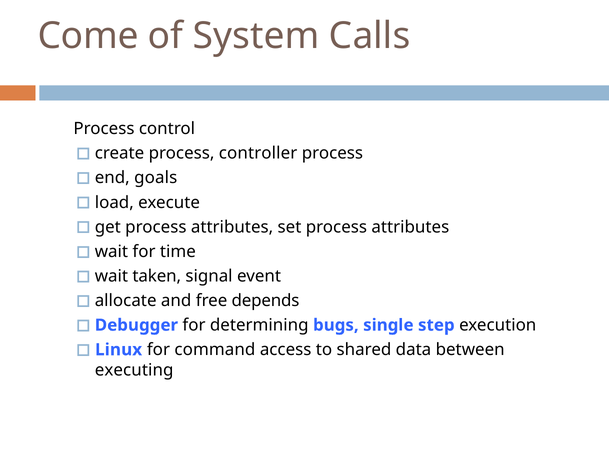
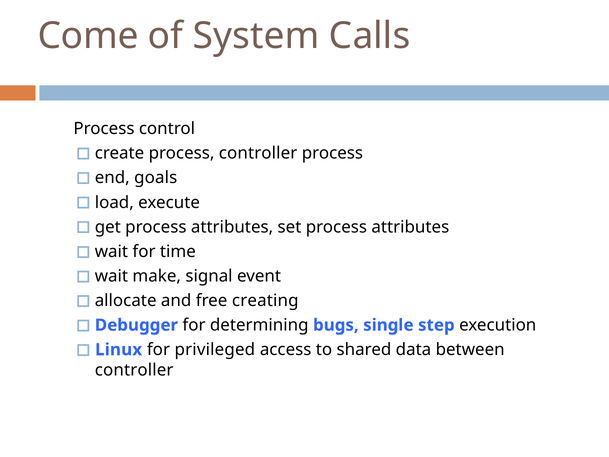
taken: taken -> make
depends: depends -> creating
command: command -> privileged
executing at (134, 370): executing -> controller
